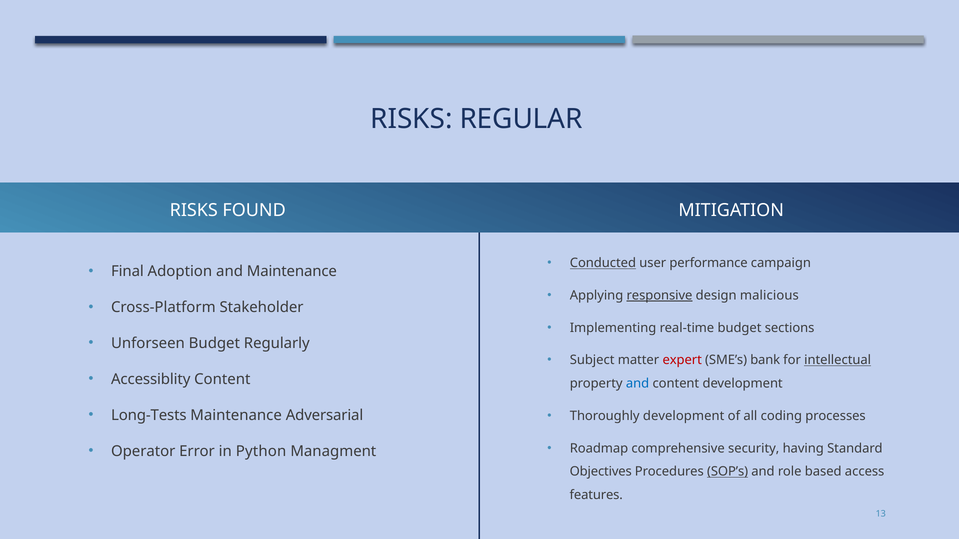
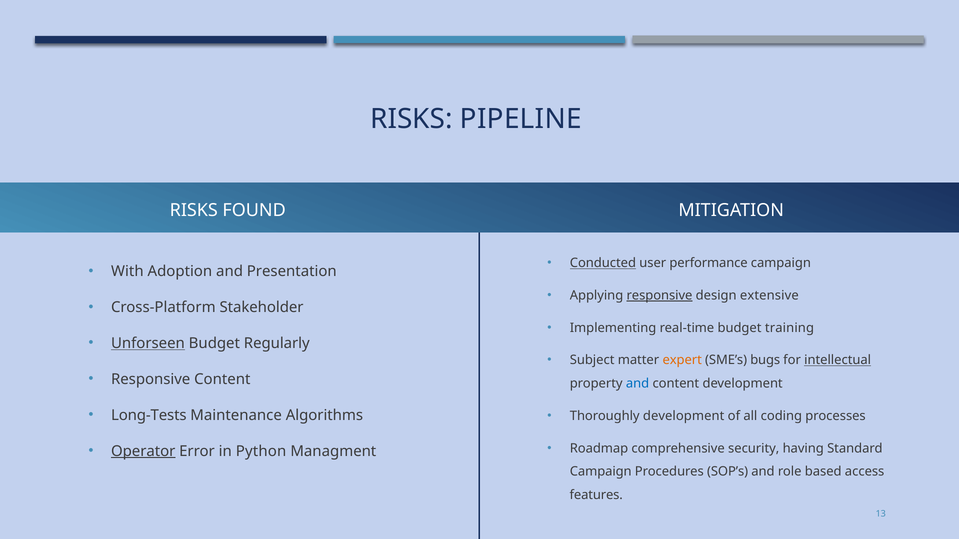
REGULAR: REGULAR -> PIPELINE
Final: Final -> With
and Maintenance: Maintenance -> Presentation
malicious: malicious -> extensive
sections: sections -> training
Unforseen underline: none -> present
expert colour: red -> orange
bank: bank -> bugs
Accessiblity at (151, 380): Accessiblity -> Responsive
Adversarial: Adversarial -> Algorithms
Operator underline: none -> present
Objectives at (601, 472): Objectives -> Campaign
SOP’s underline: present -> none
